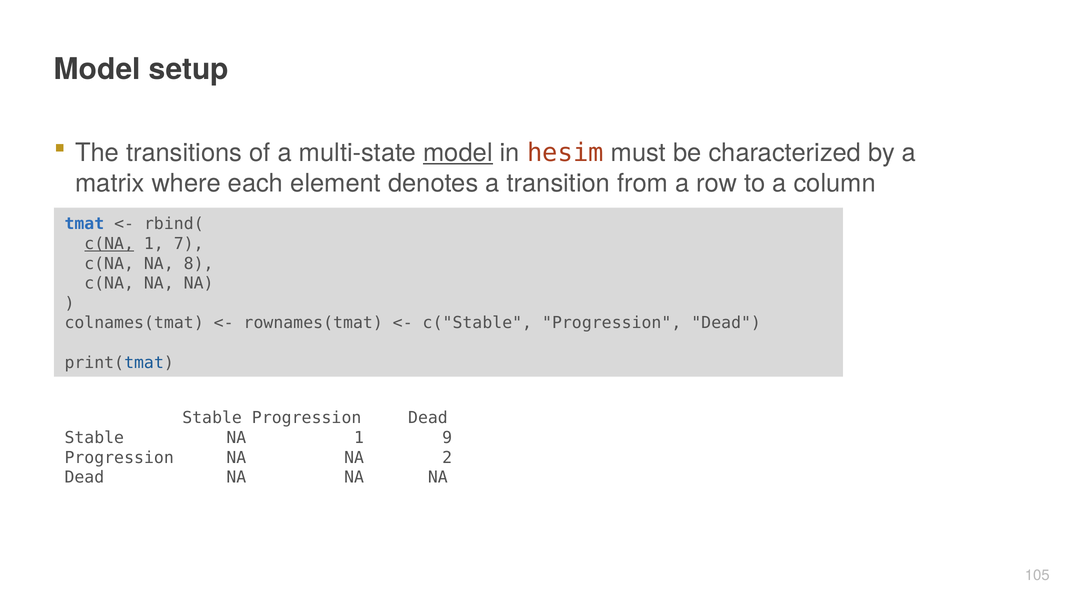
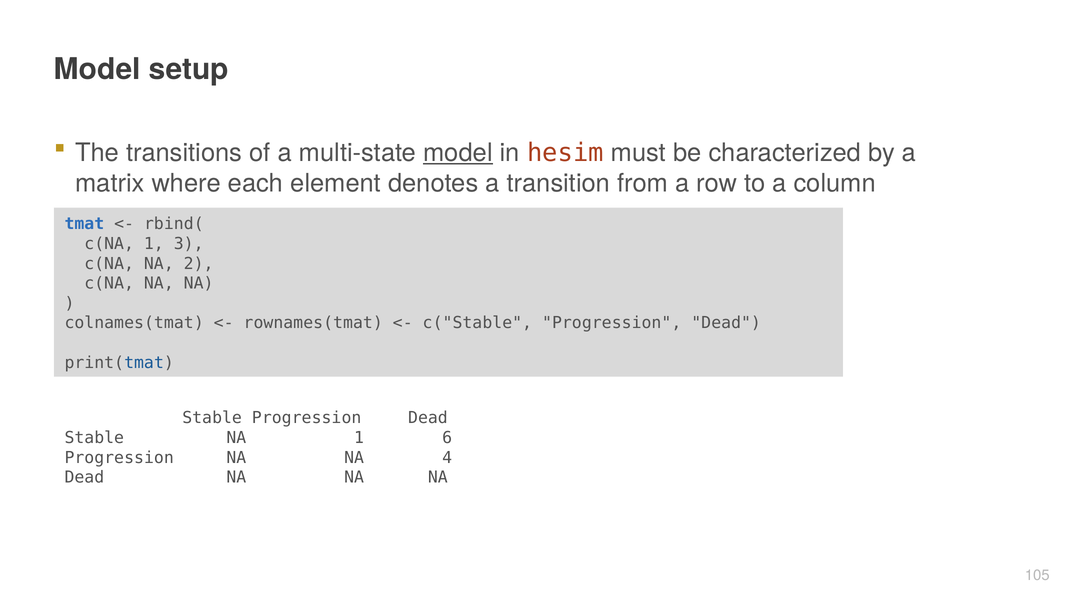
c(NA at (109, 244) underline: present -> none
7: 7 -> 3
8: 8 -> 2
9: 9 -> 6
2: 2 -> 4
